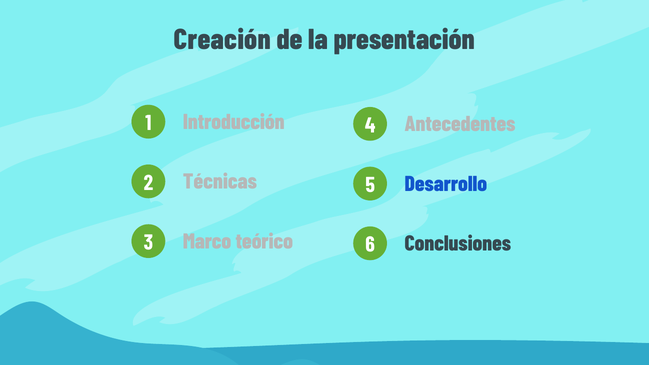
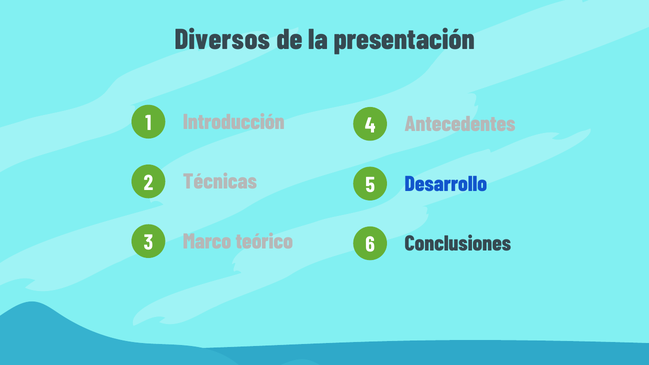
Creación: Creación -> Diversos
